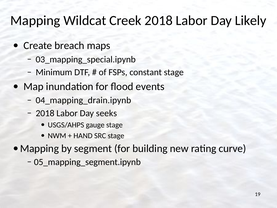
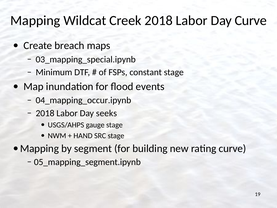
Day Likely: Likely -> Curve
04_mapping_drain.ipynb: 04_mapping_drain.ipynb -> 04_mapping_occur.ipynb
